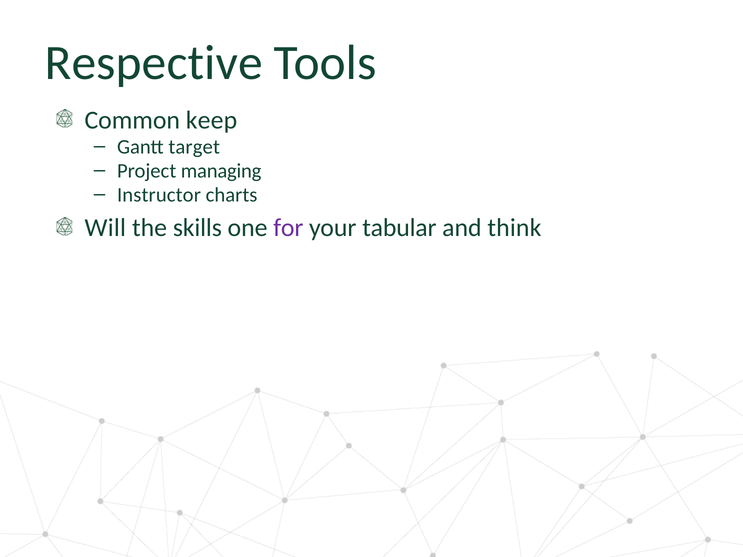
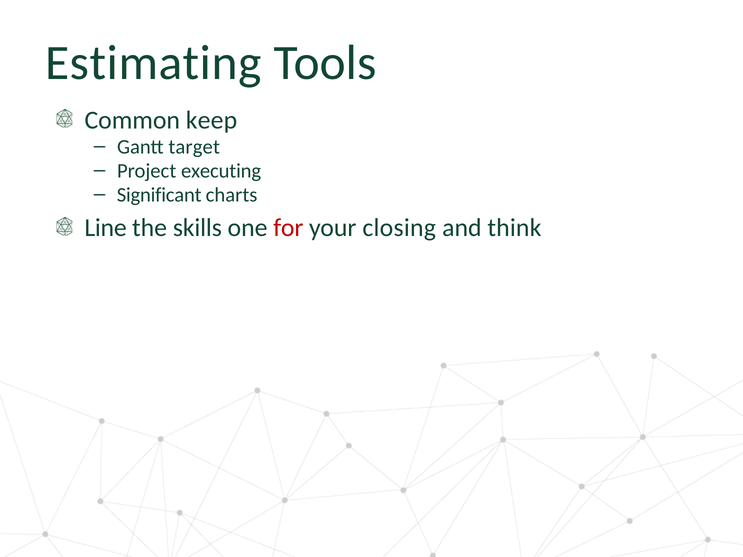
Respective: Respective -> Estimating
managing: managing -> executing
Instructor: Instructor -> Significant
Will: Will -> Line
for colour: purple -> red
tabular: tabular -> closing
